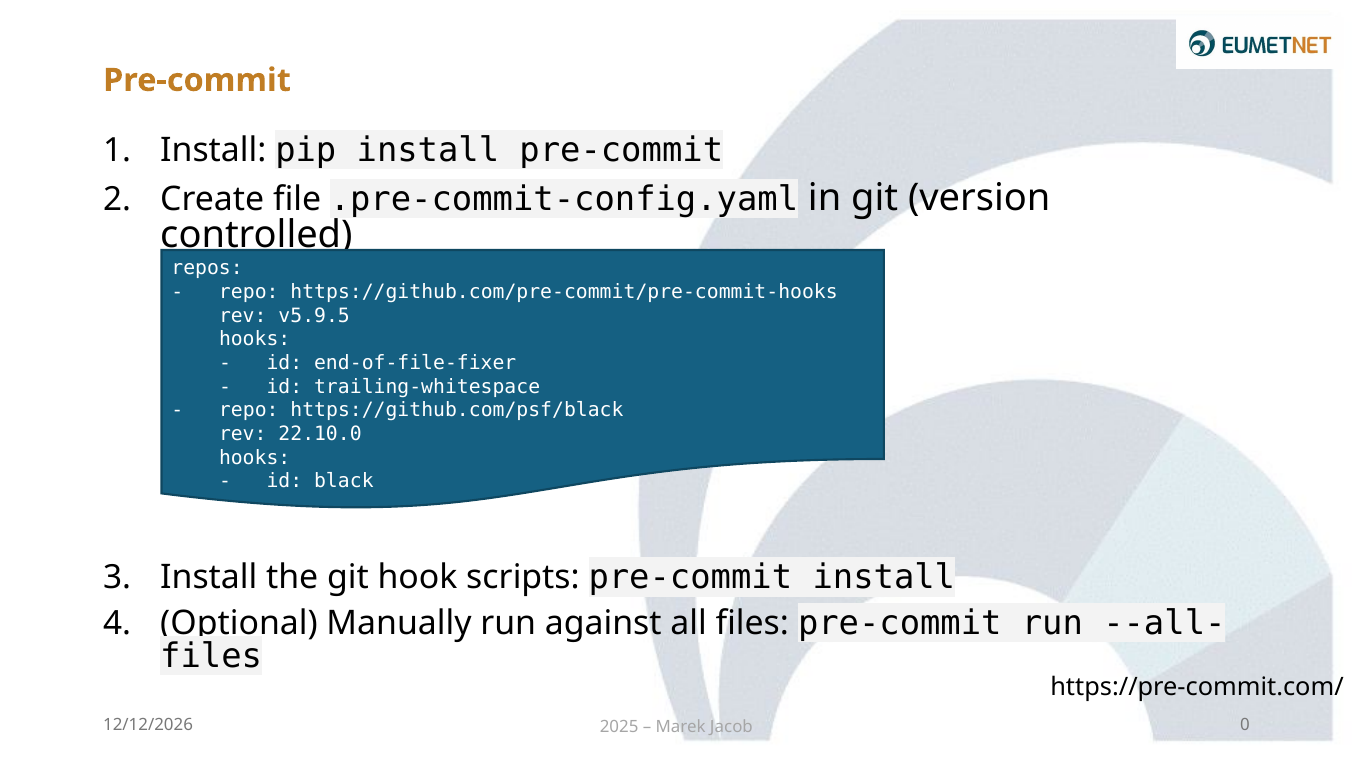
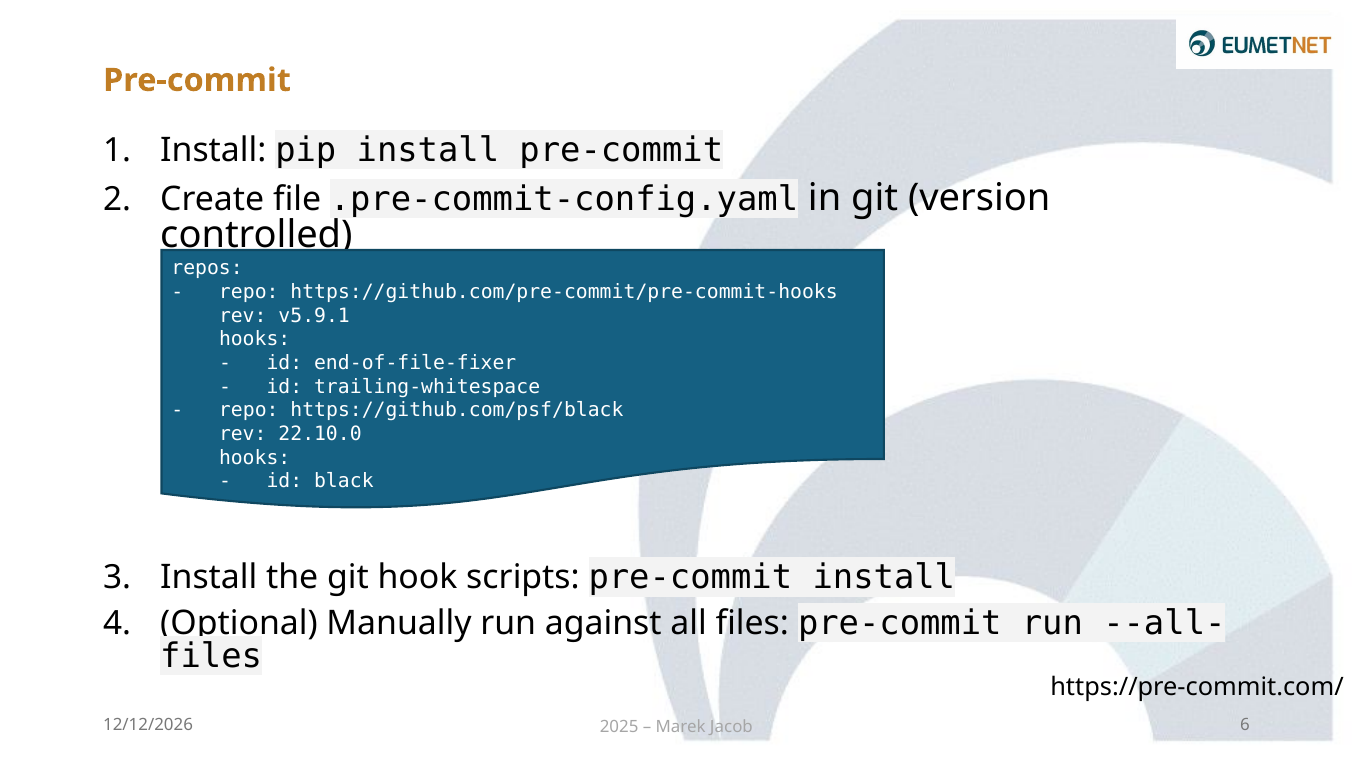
v5.9.5: v5.9.5 -> v5.9.1
0: 0 -> 6
